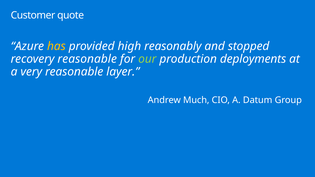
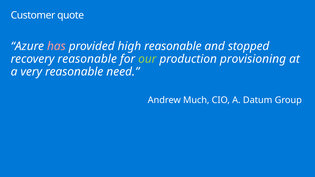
has colour: yellow -> pink
high reasonably: reasonably -> reasonable
deployments: deployments -> provisioning
layer: layer -> need
